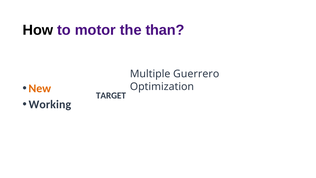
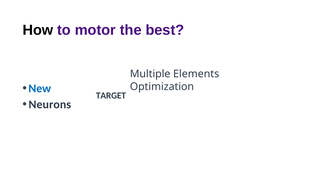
than: than -> best
Guerrero: Guerrero -> Elements
New colour: orange -> blue
Working: Working -> Neurons
